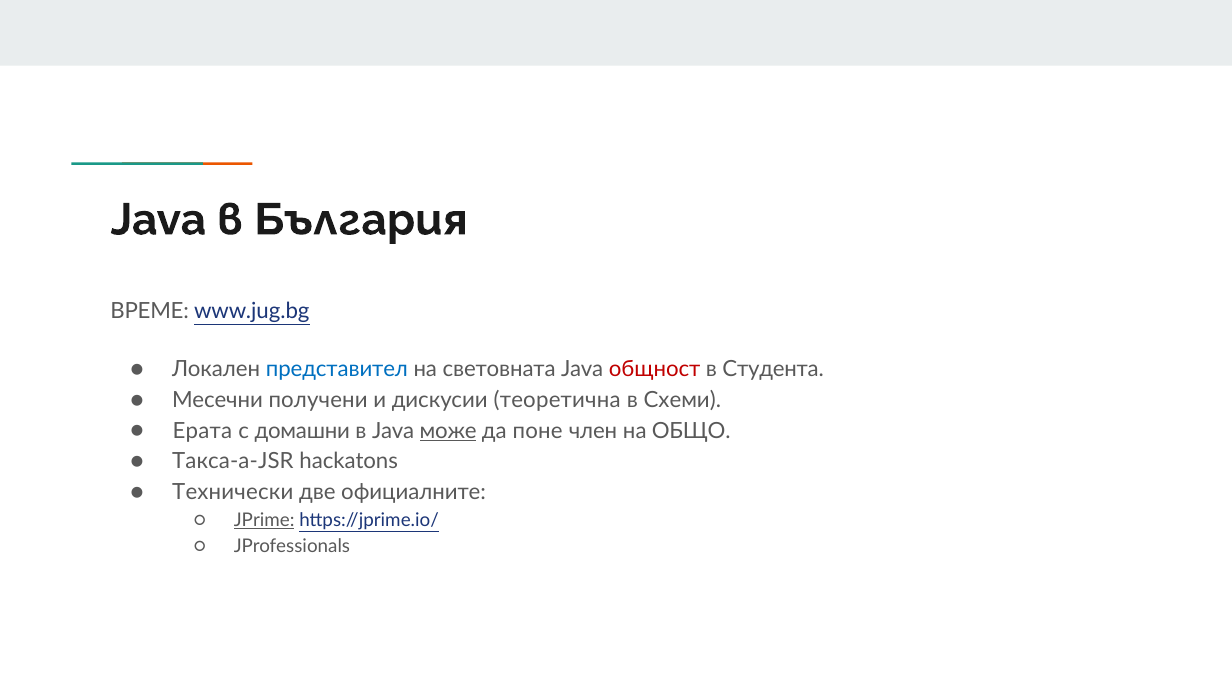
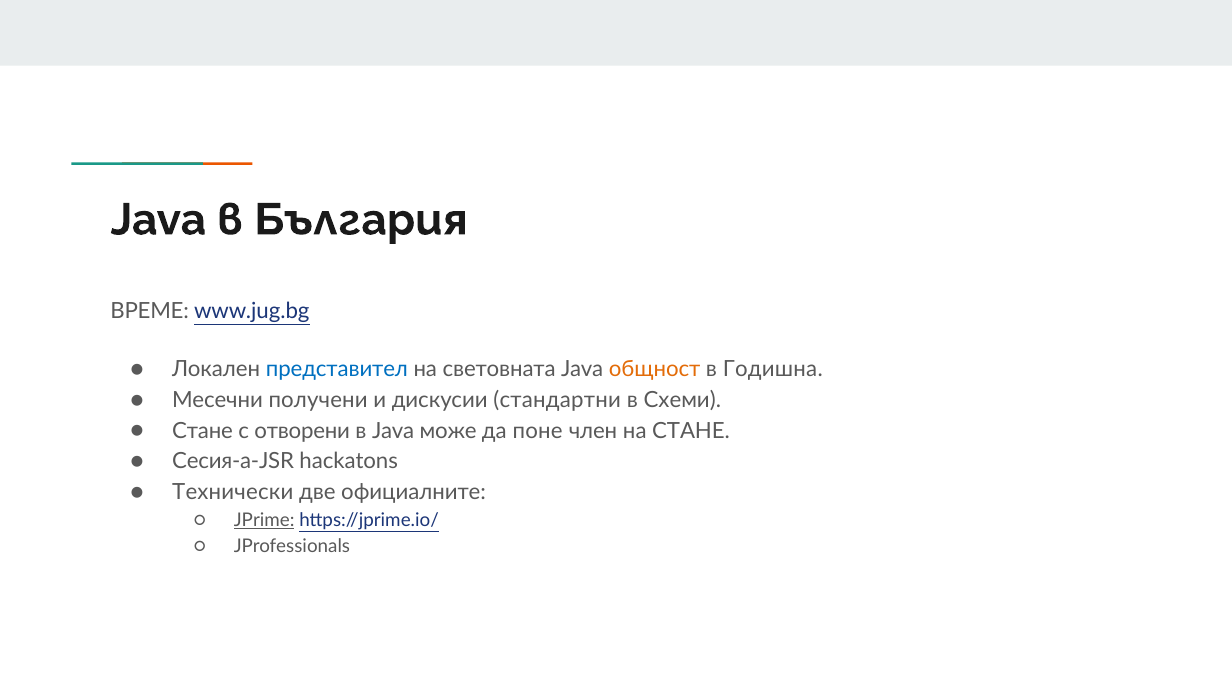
общност colour: red -> orange
Студента: Студента -> Годишна
теоретична: теоретична -> стандартни
Ерата at (202, 431): Ерата -> Стане
домашни: домашни -> отворени
може underline: present -> none
на ОБЩО: ОБЩО -> СТАНЕ
Такса-a-JSR: Такса-a-JSR -> Сесия-a-JSR
